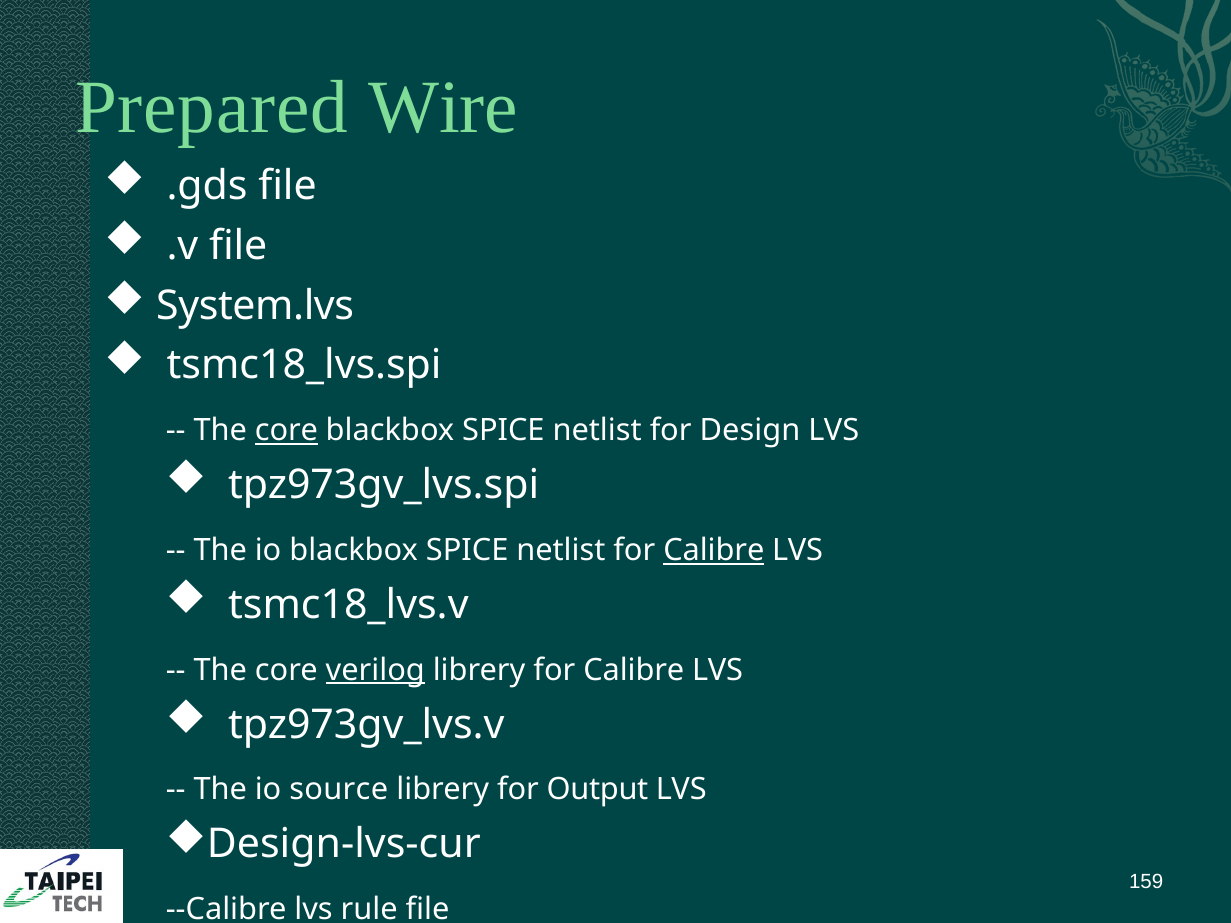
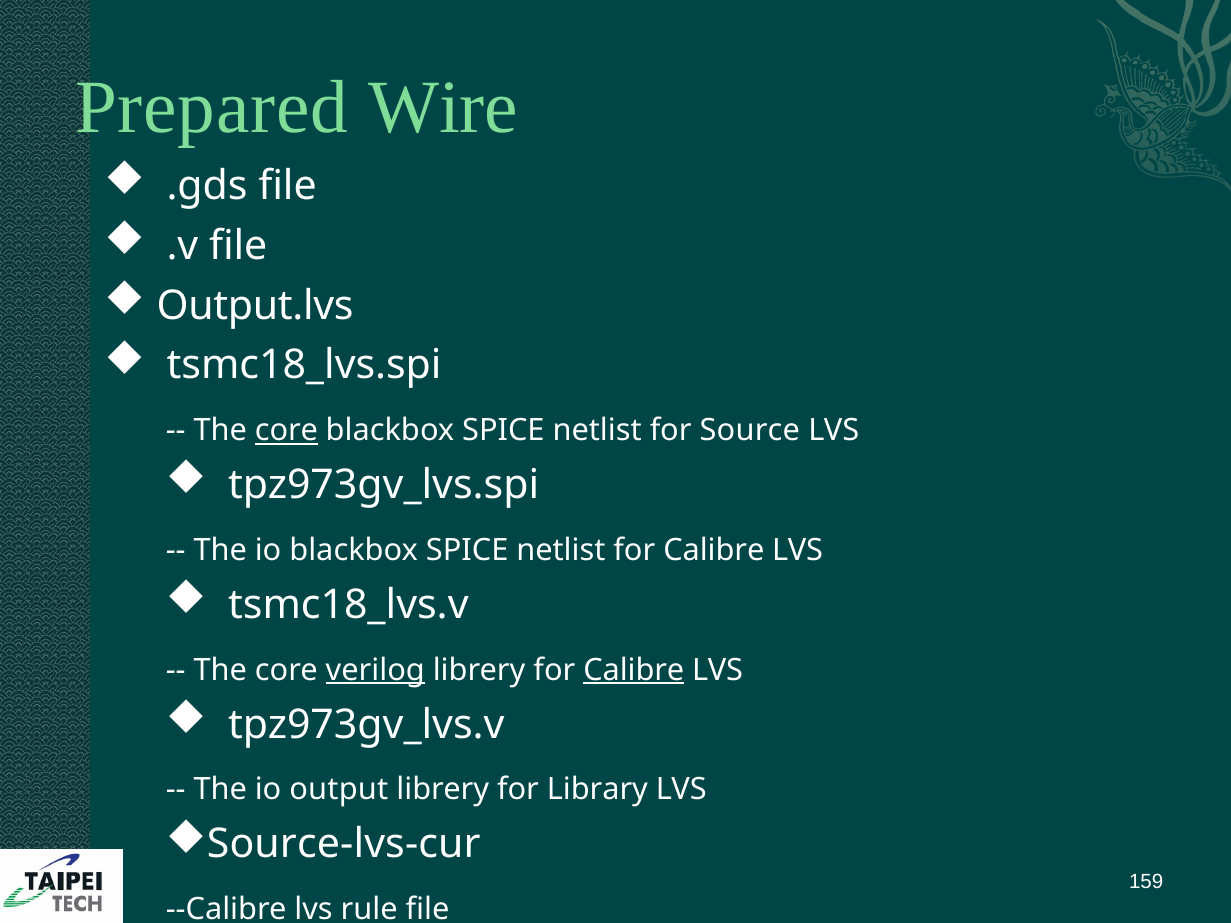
System.lvs: System.lvs -> Output.lvs
Design: Design -> Source
Calibre at (714, 551) underline: present -> none
Calibre at (634, 670) underline: none -> present
source: source -> output
Output: Output -> Library
Design-lvs-cur: Design-lvs-cur -> Source-lvs-cur
